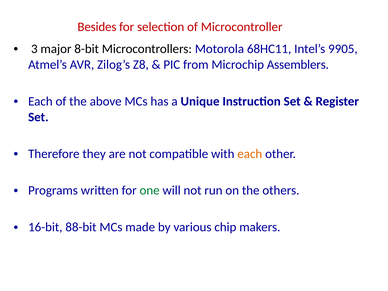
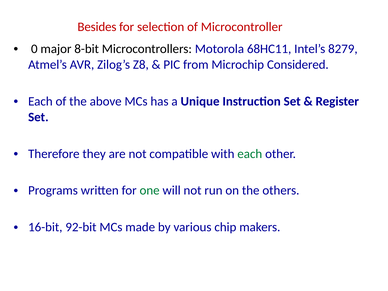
3: 3 -> 0
9905: 9905 -> 8279
Assemblers: Assemblers -> Considered
each at (250, 154) colour: orange -> green
88-bit: 88-bit -> 92-bit
